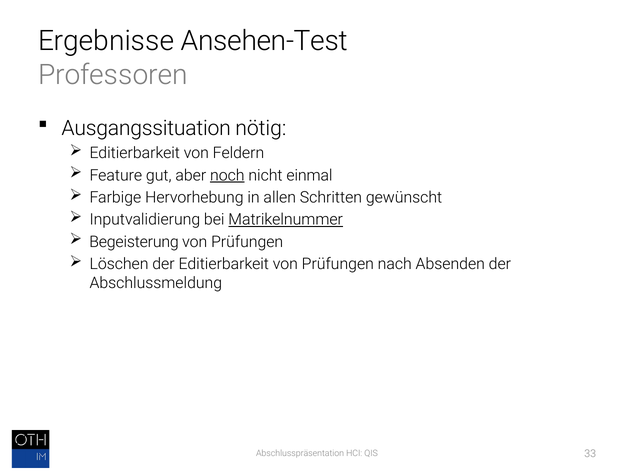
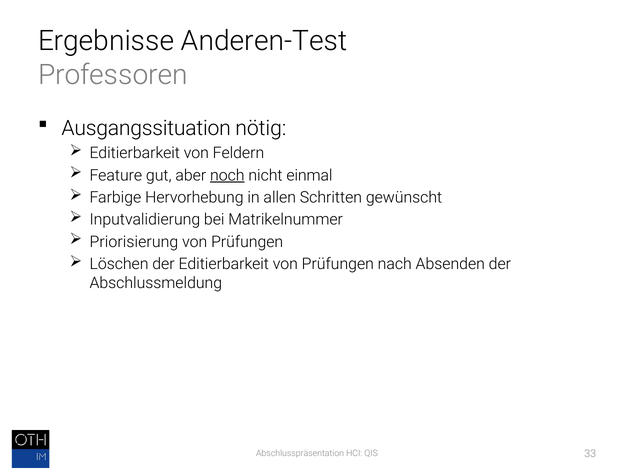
Ansehen-Test: Ansehen-Test -> Anderen-Test
Matrikelnummer underline: present -> none
Begeisterung: Begeisterung -> Priorisierung
